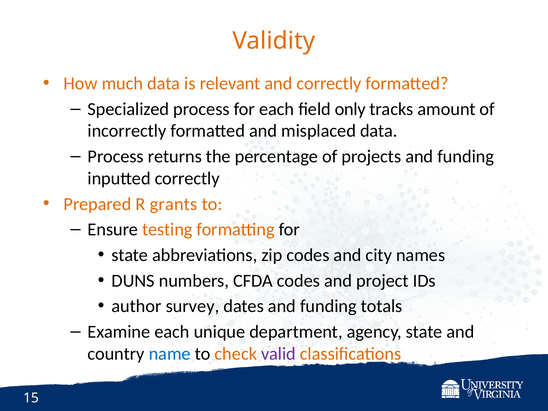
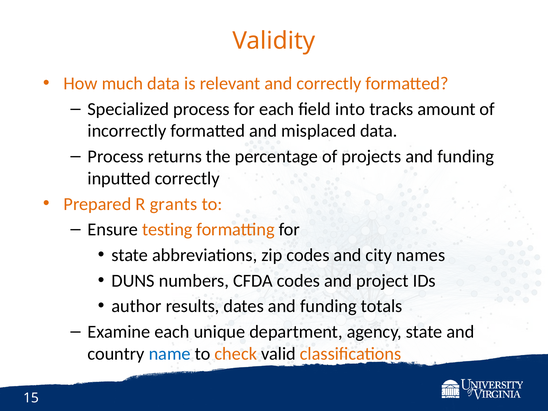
only: only -> into
survey: survey -> results
valid colour: purple -> black
